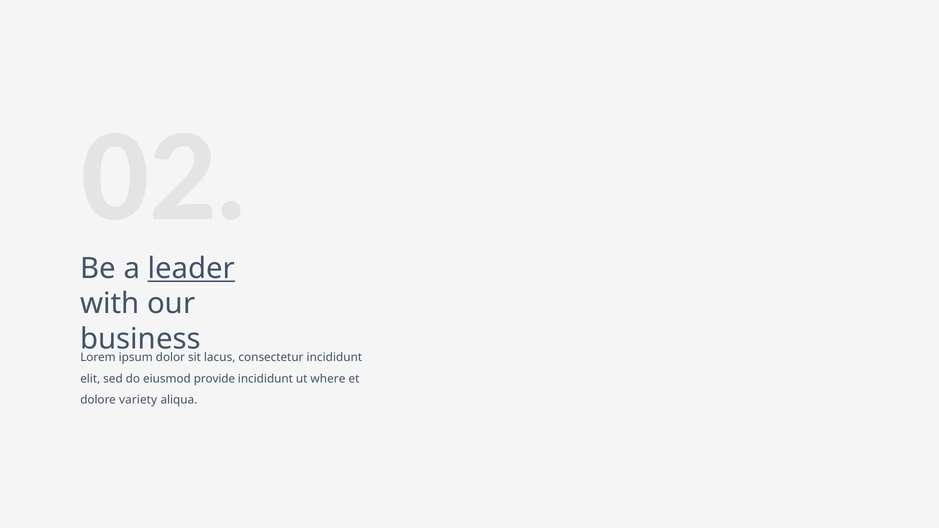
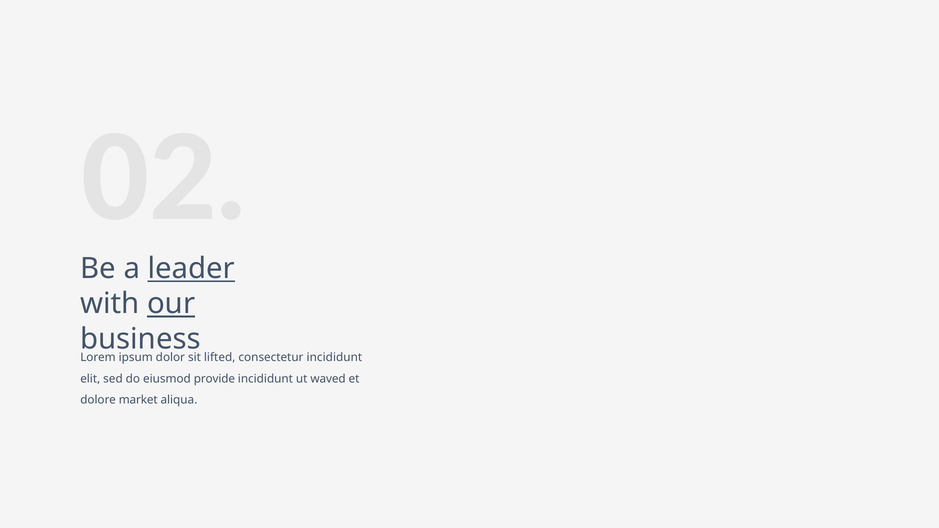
our underline: none -> present
lacus: lacus -> lifted
where: where -> waved
variety: variety -> market
